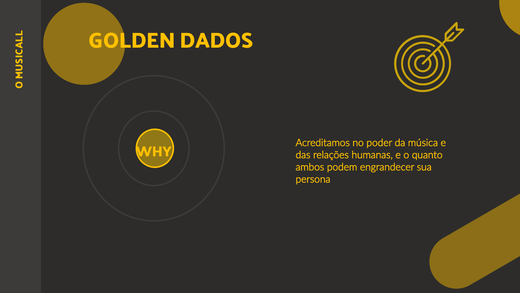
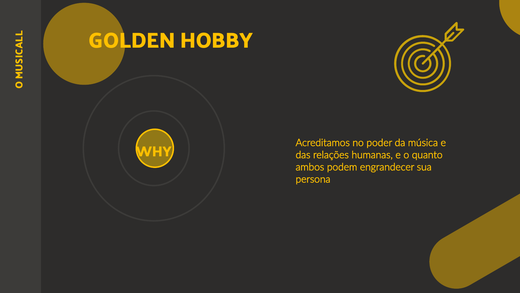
DADOS: DADOS -> HOBBY
